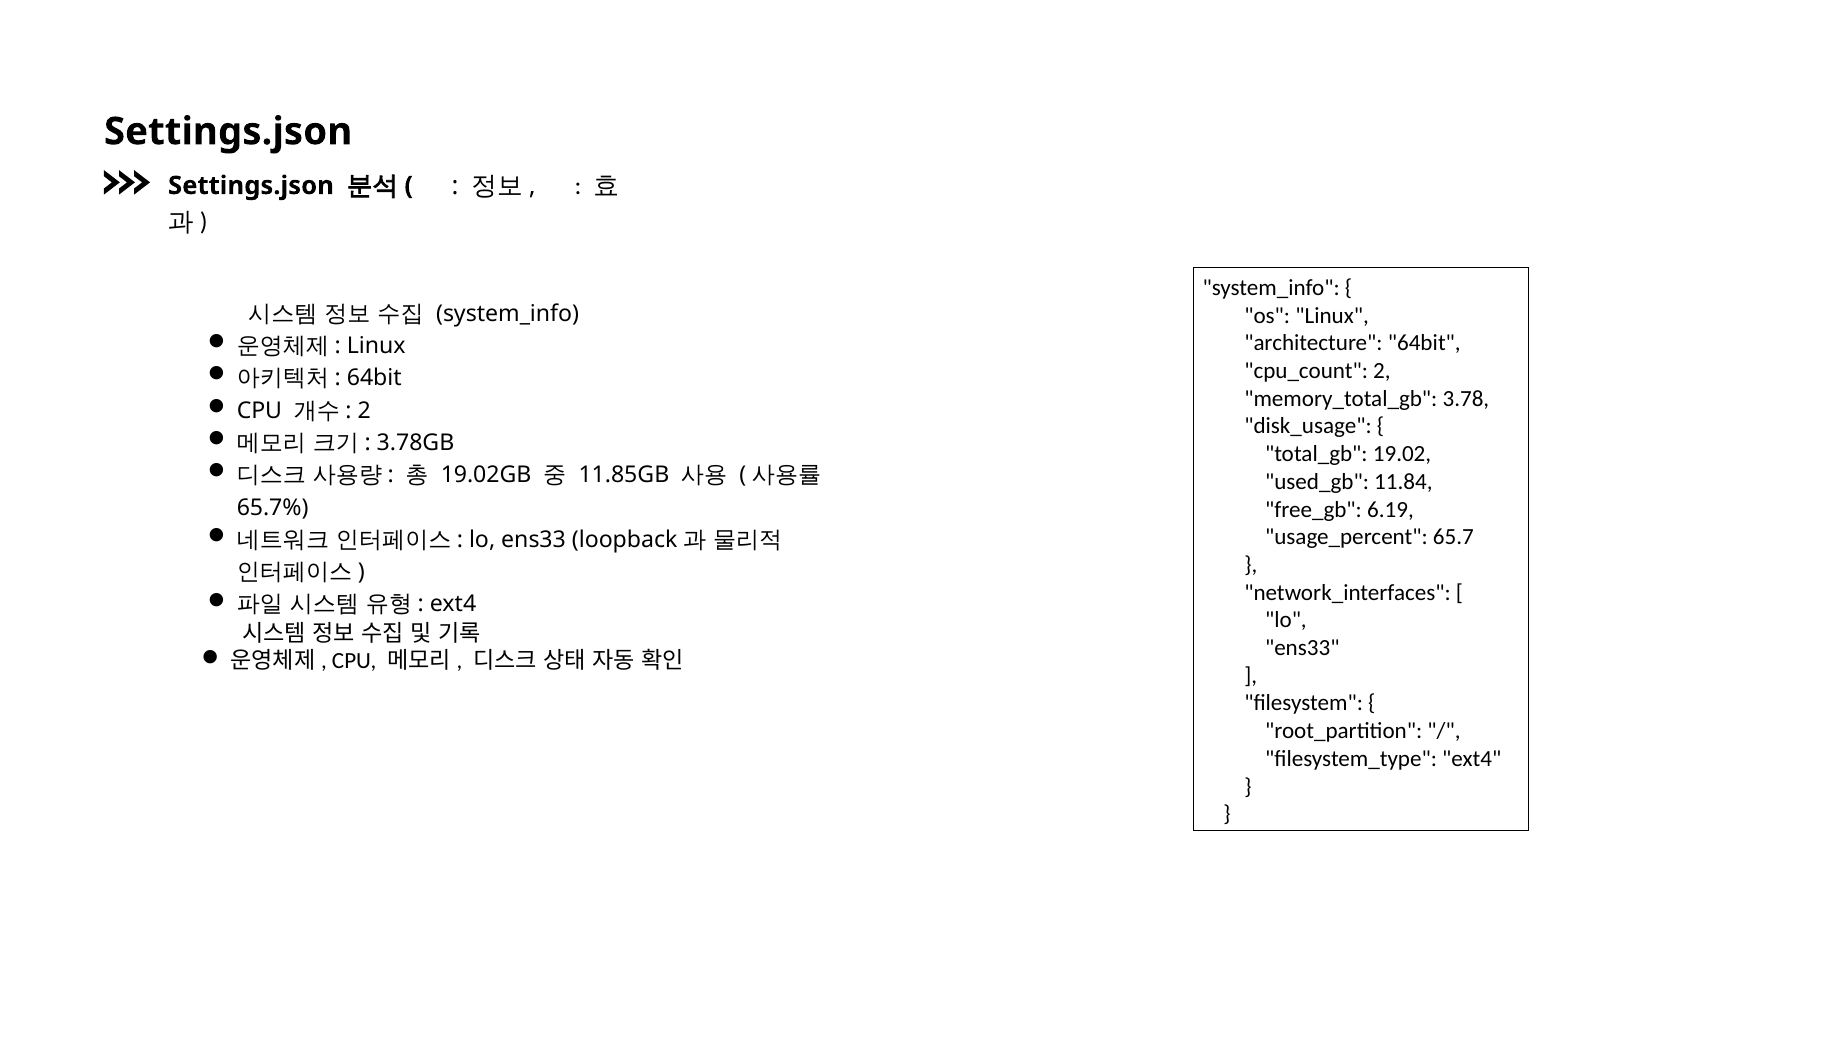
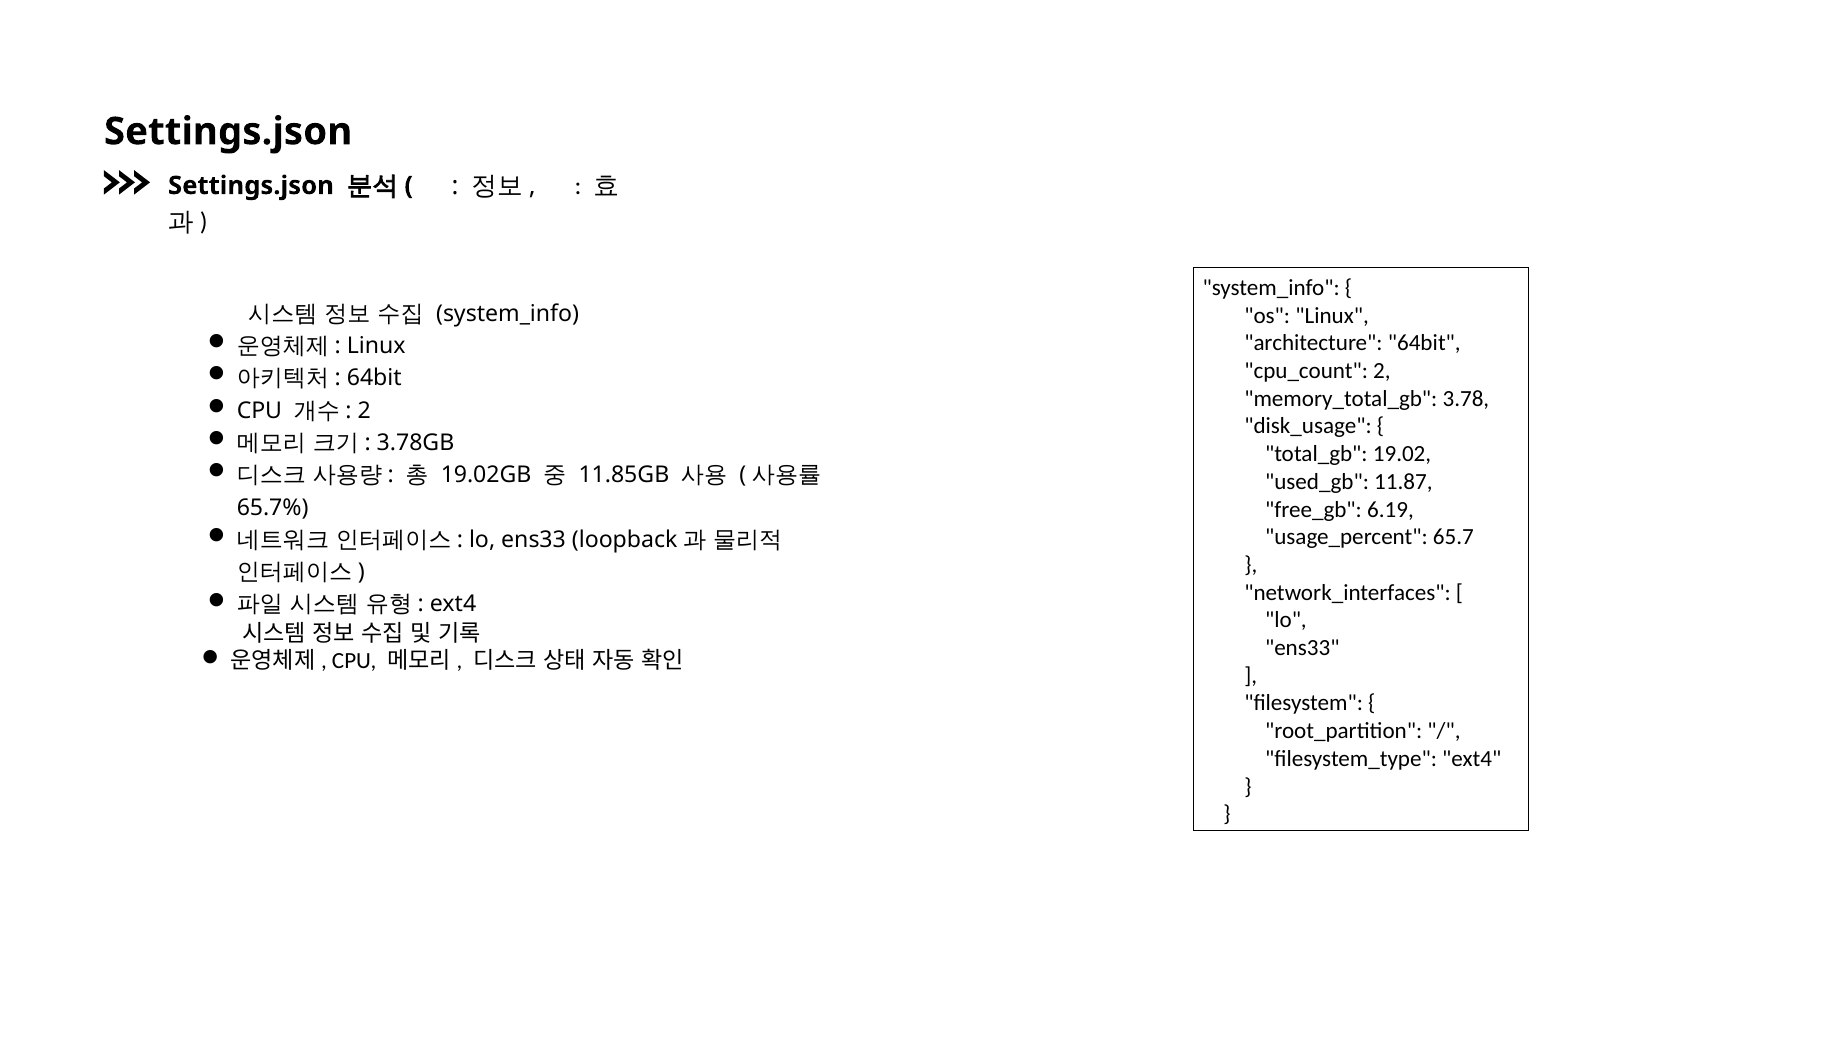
11.84: 11.84 -> 11.87
